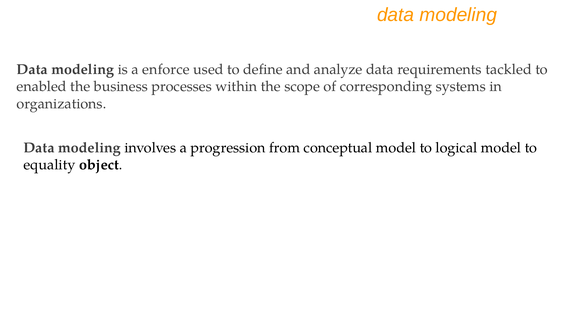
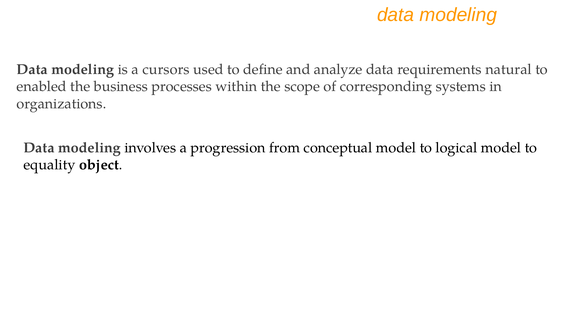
enforce: enforce -> cursors
tackled: tackled -> natural
